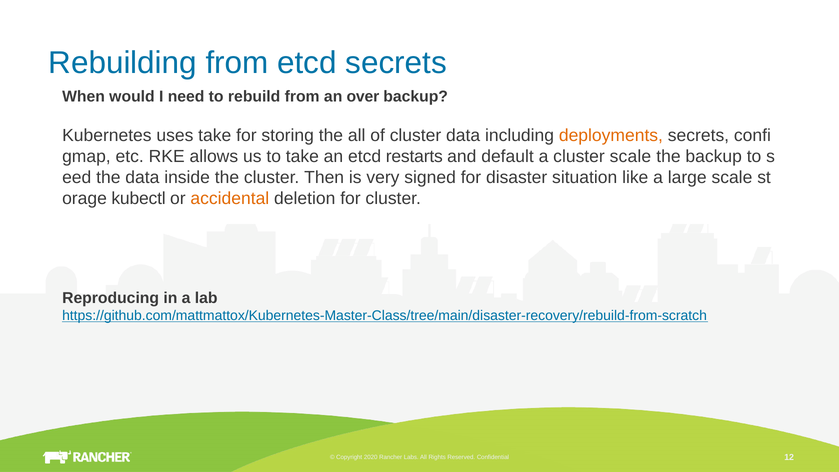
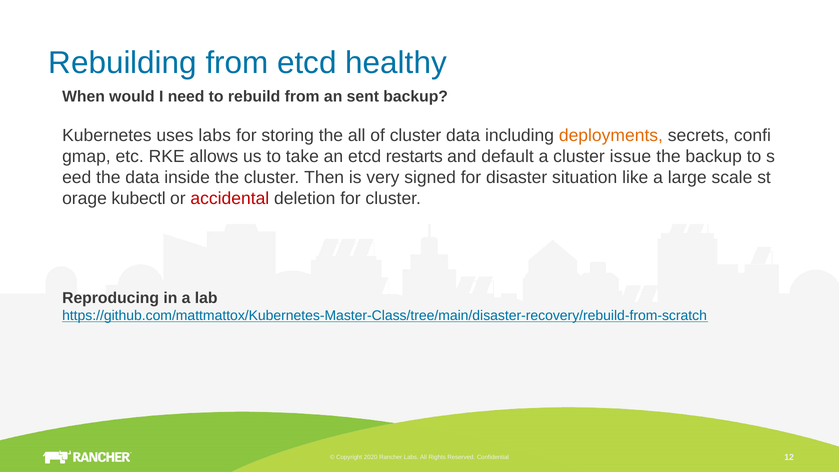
etcd secrets: secrets -> healthy
over: over -> sent
uses take: take -> labs
cluster scale: scale -> issue
accidental colour: orange -> red
